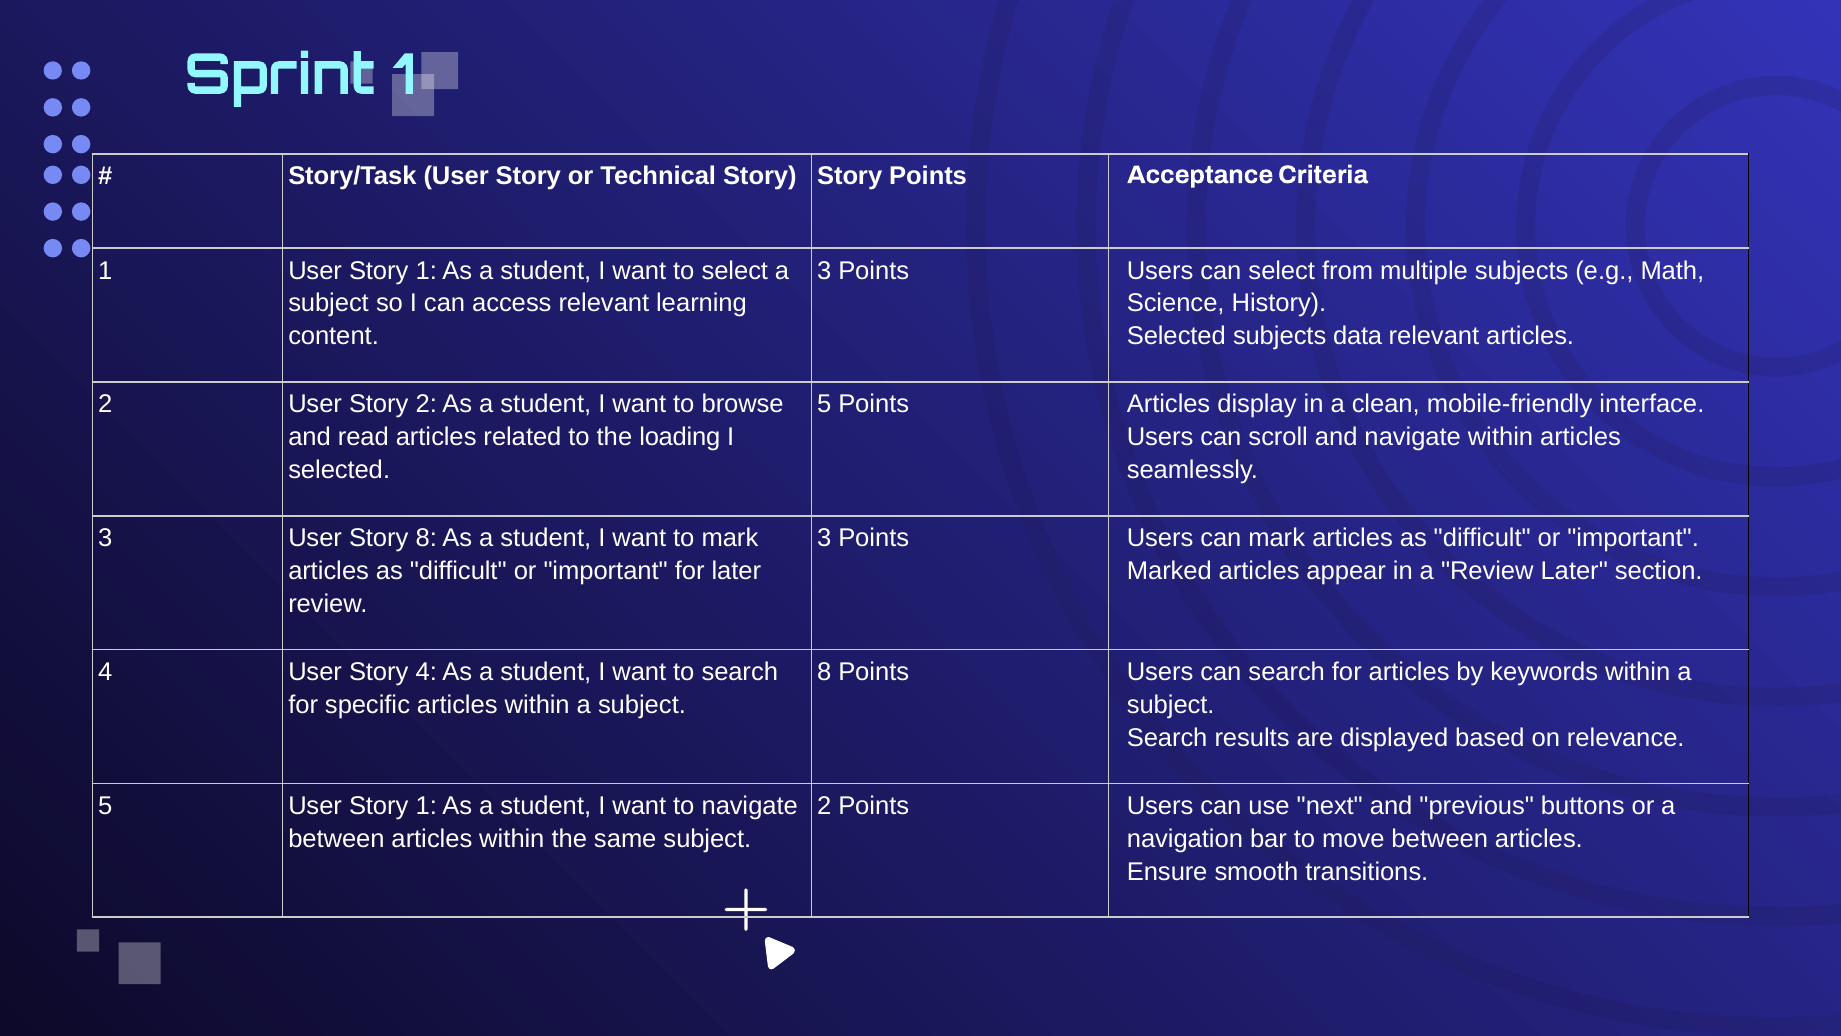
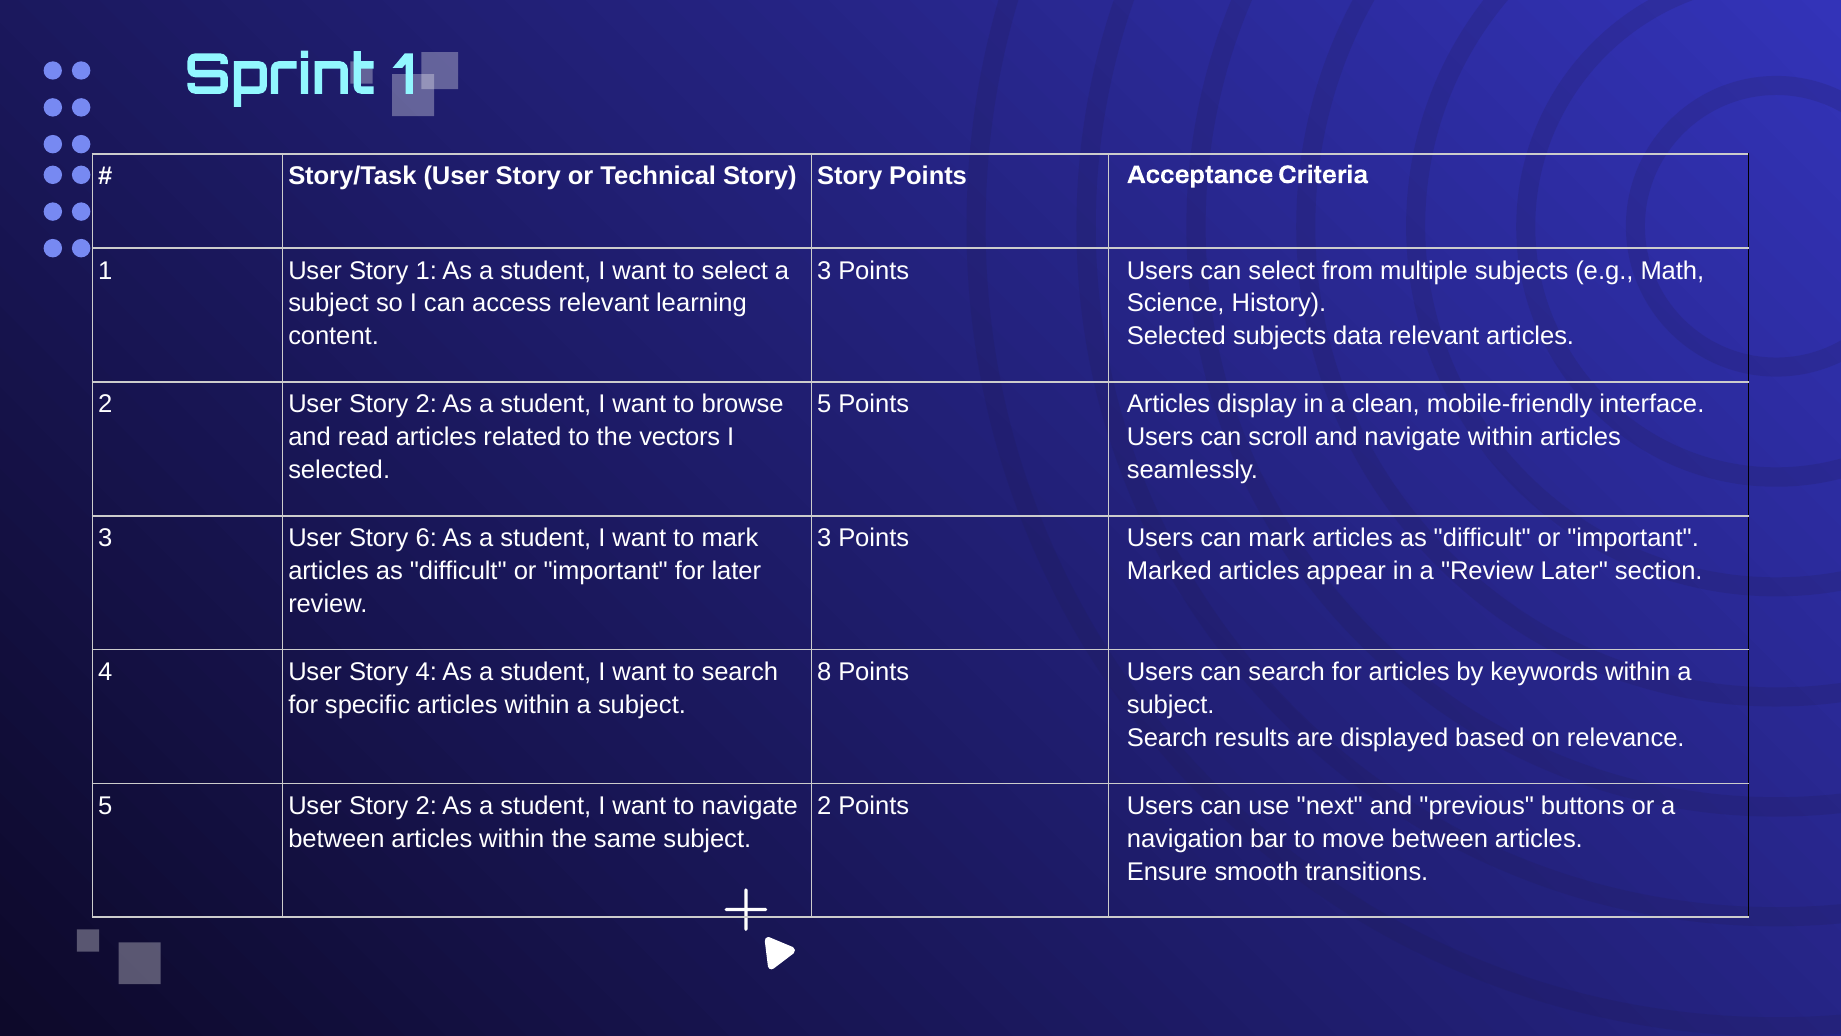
loading: loading -> vectors
Story 8: 8 -> 6
5 User Story 1: 1 -> 2
